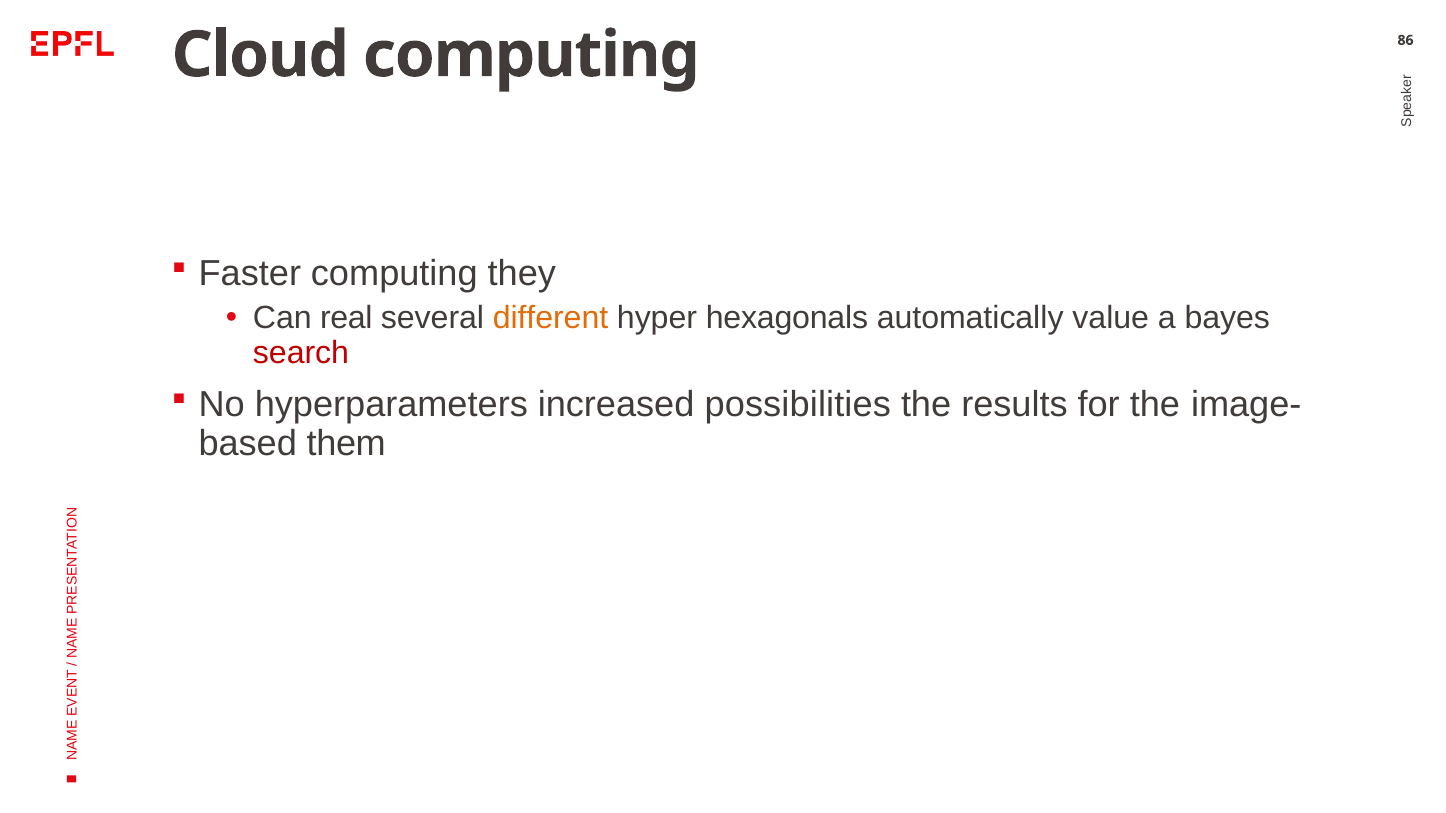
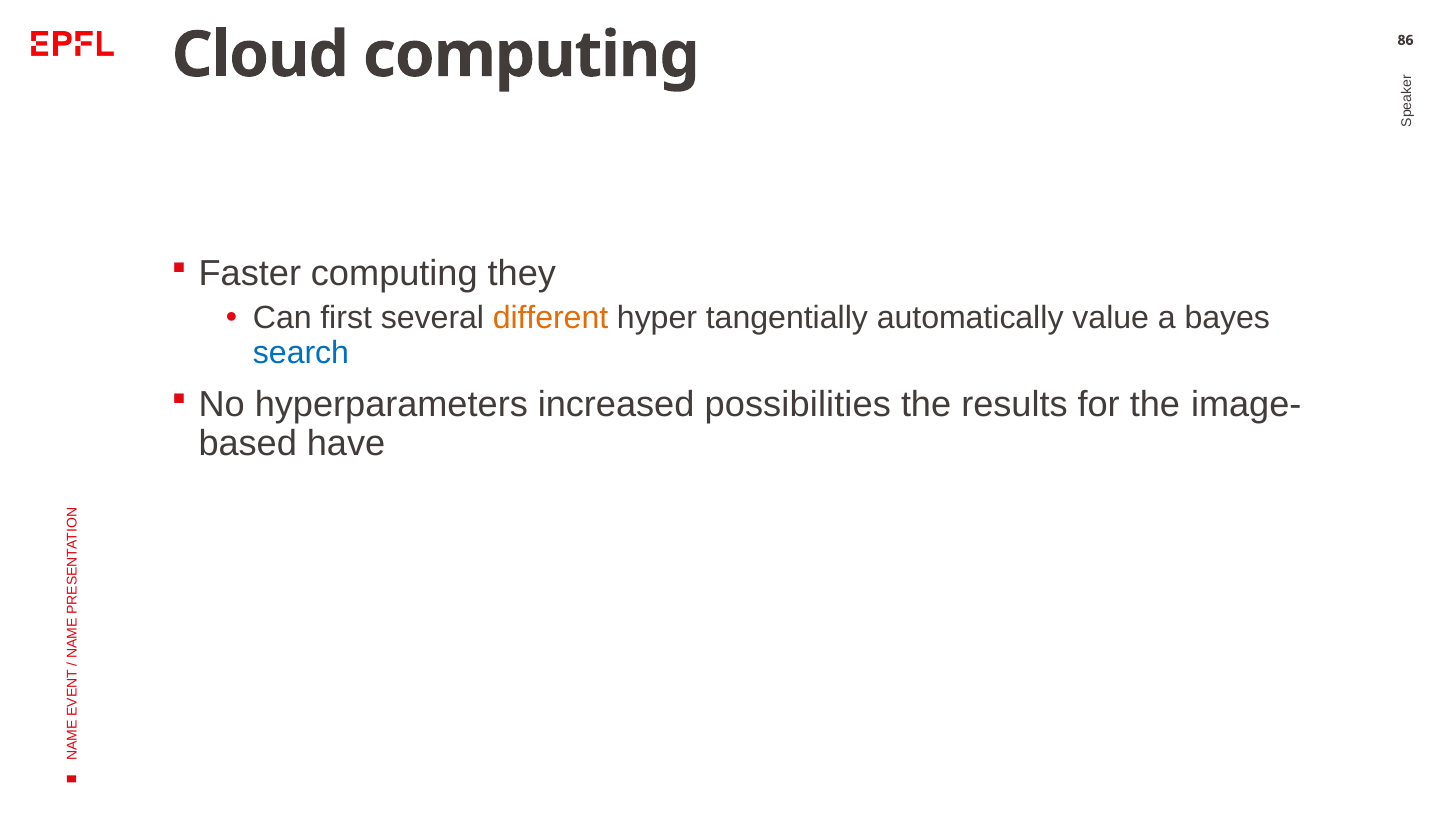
real: real -> first
hexagonals: hexagonals -> tangentially
search colour: red -> blue
them: them -> have
